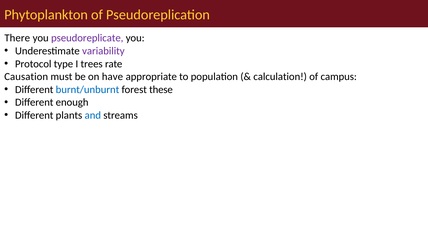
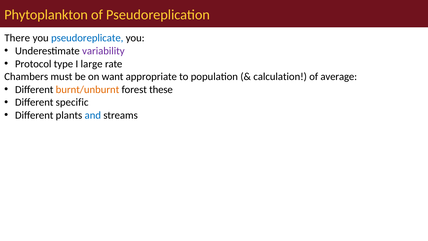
pseudoreplicate colour: purple -> blue
trees: trees -> large
Causation: Causation -> Chambers
have: have -> want
campus: campus -> average
burnt/unburnt colour: blue -> orange
enough: enough -> specific
